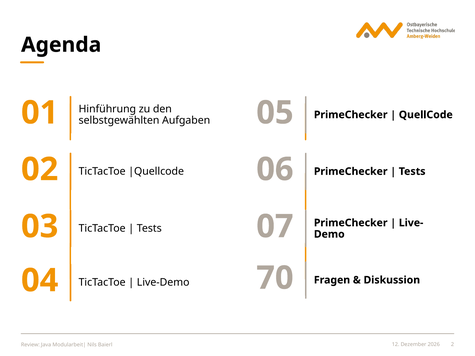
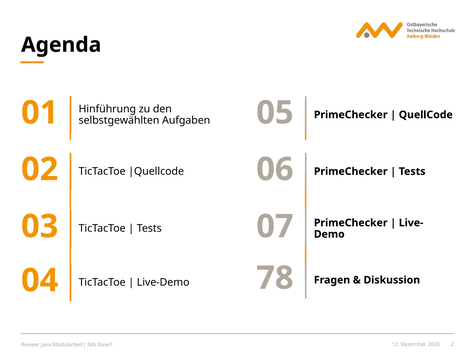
70: 70 -> 78
